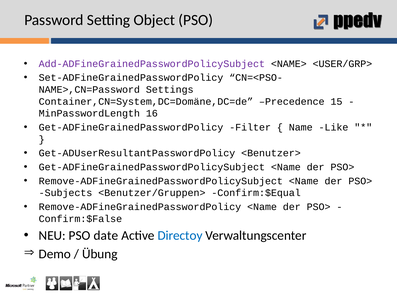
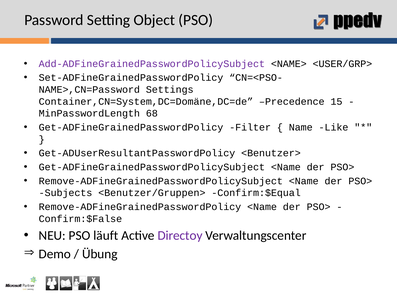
16: 16 -> 68
date: date -> läuft
Directoy colour: blue -> purple
